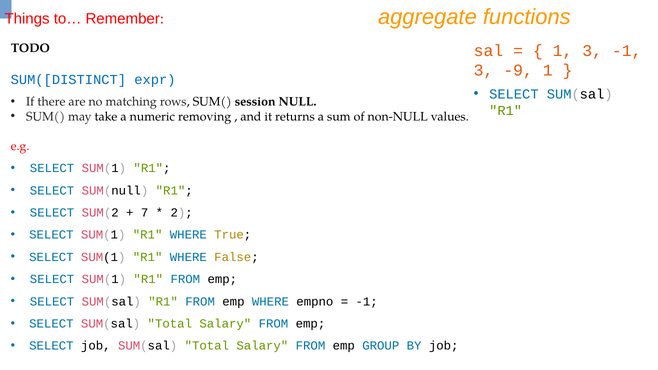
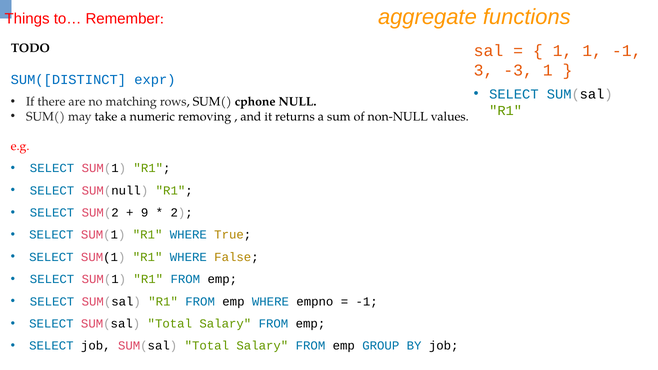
1 3: 3 -> 1
-9: -9 -> -3
session: session -> cphone
7: 7 -> 9
